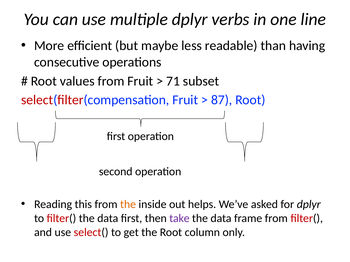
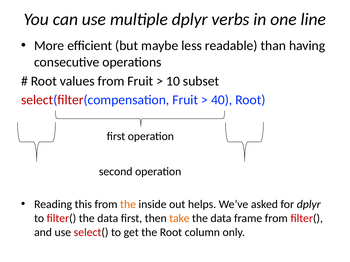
71: 71 -> 10
87: 87 -> 40
take colour: purple -> orange
